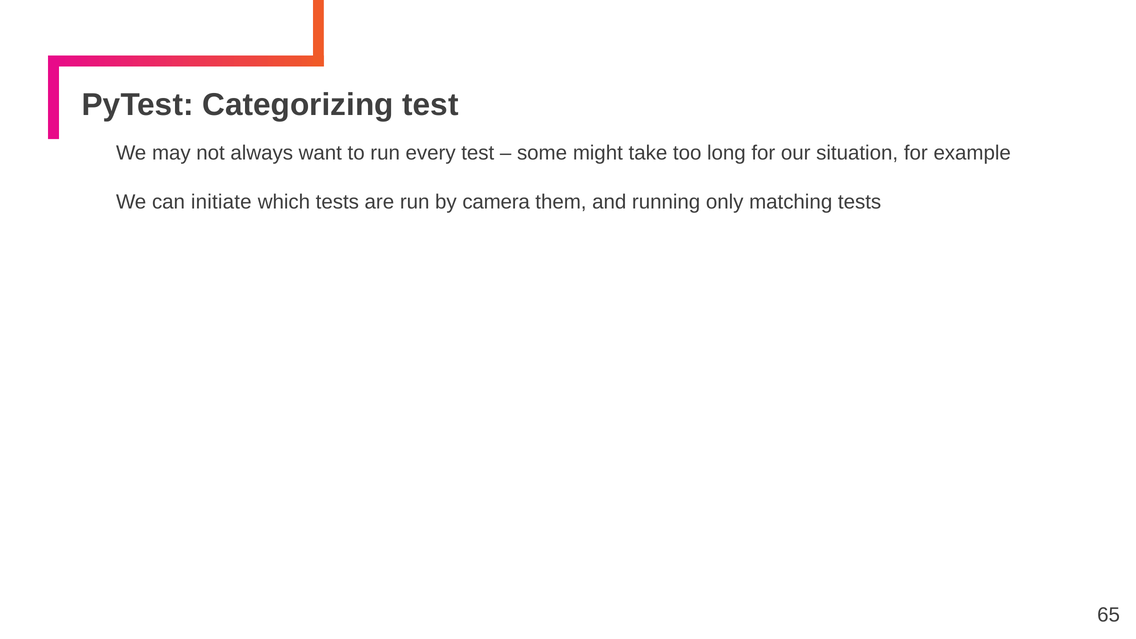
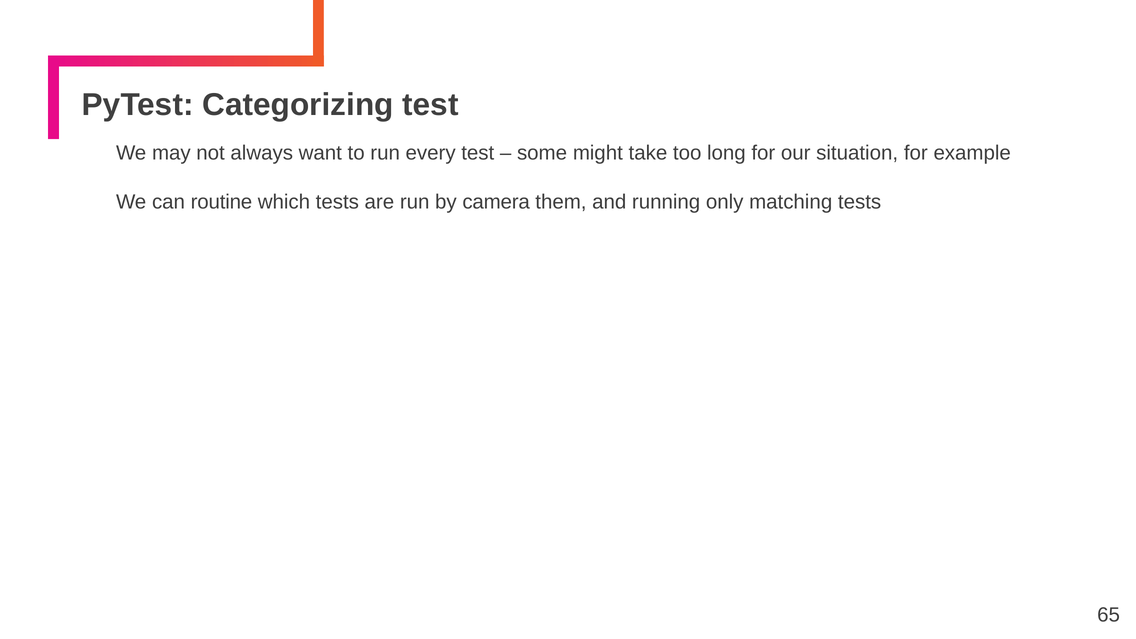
initiate: initiate -> routine
